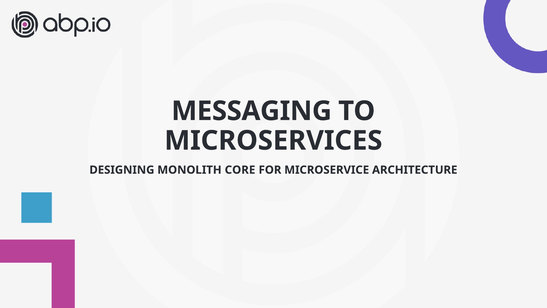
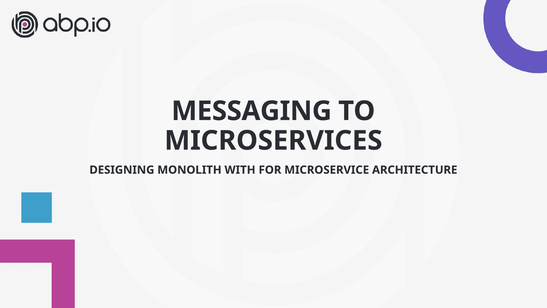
CORE: CORE -> WITH
